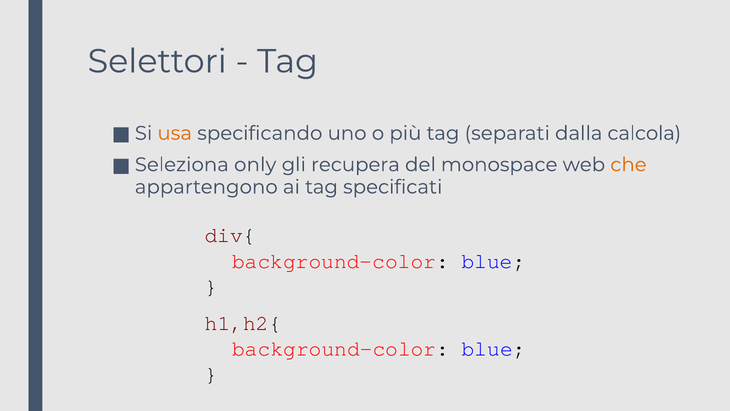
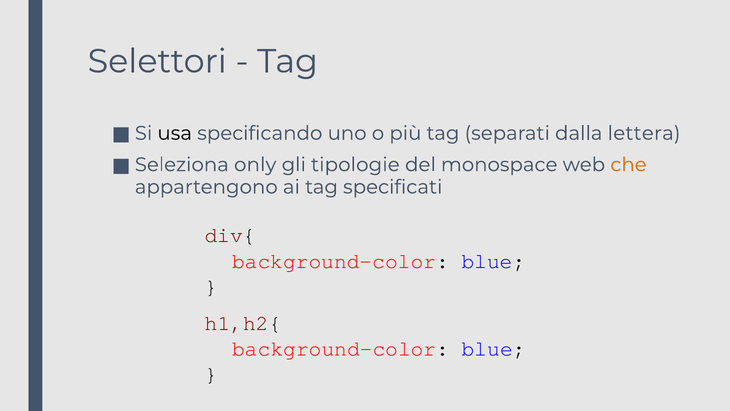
usa colour: orange -> black
calcola: calcola -> lettera
recupera: recupera -> tipologie
